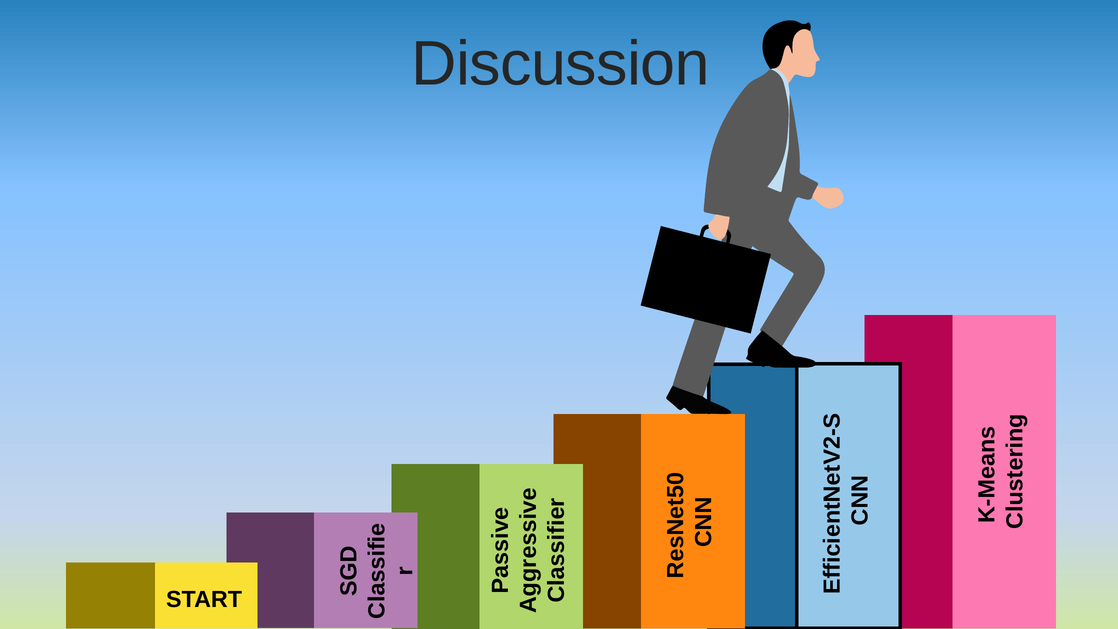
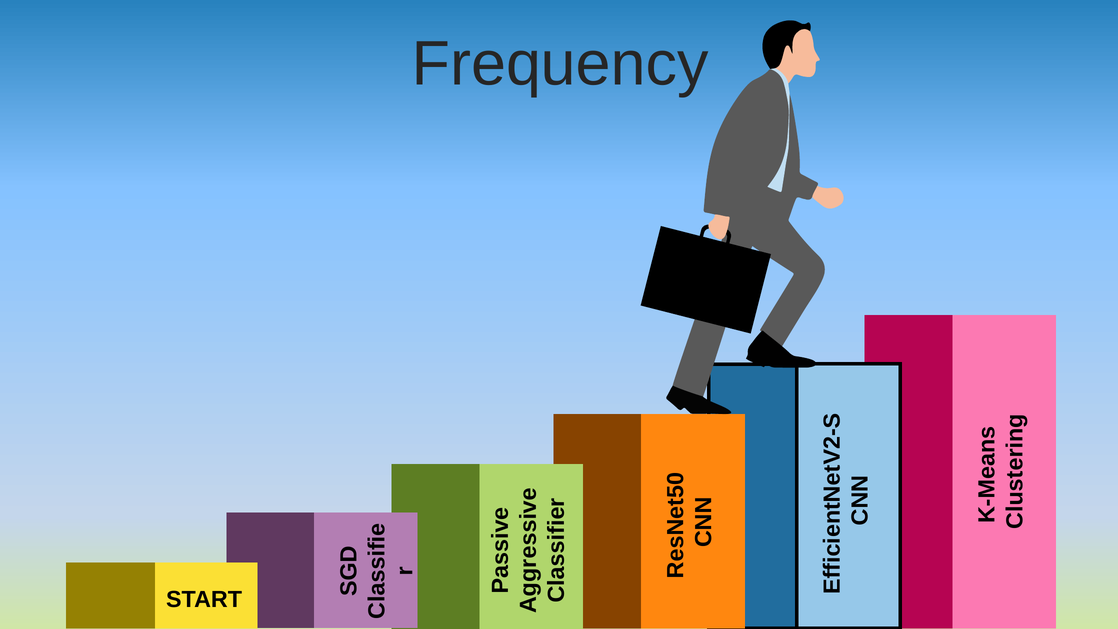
Discussion: Discussion -> Frequency
